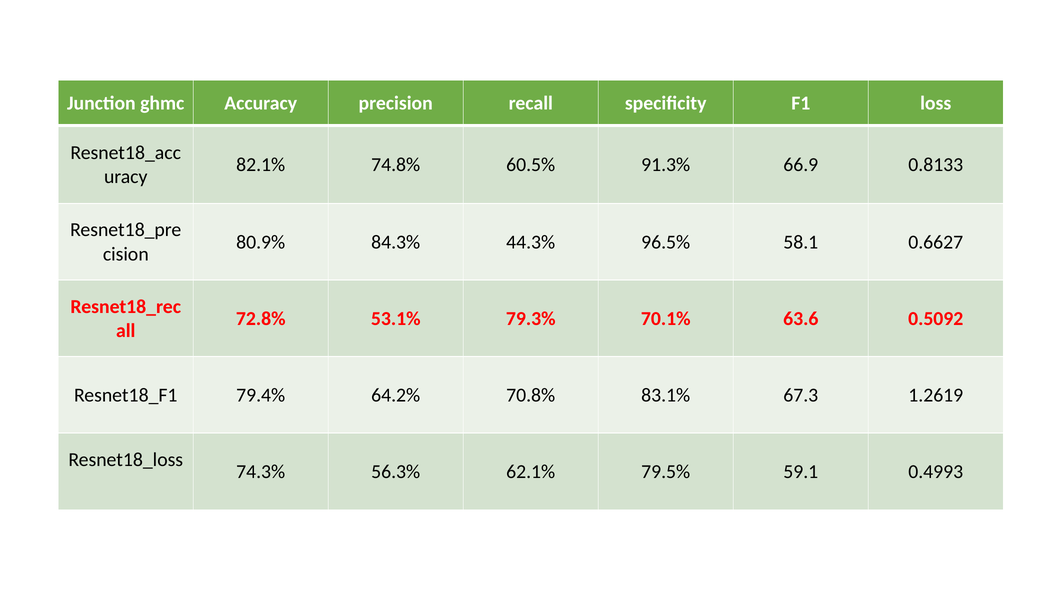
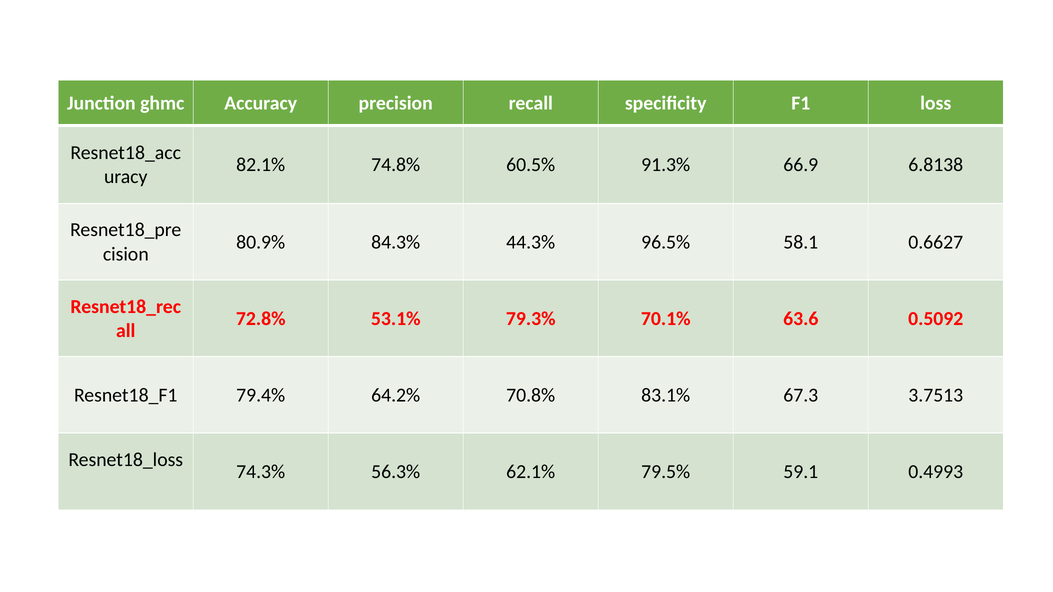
0.8133: 0.8133 -> 6.8138
1.2619: 1.2619 -> 3.7513
